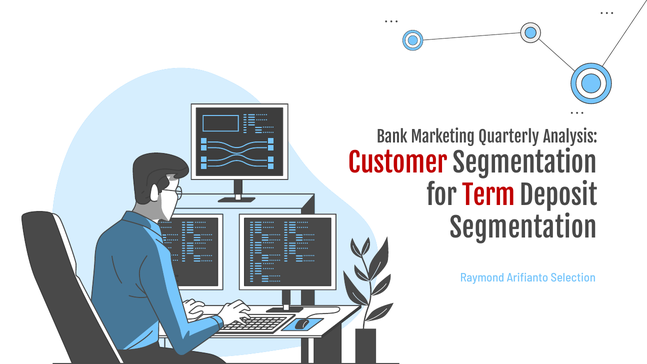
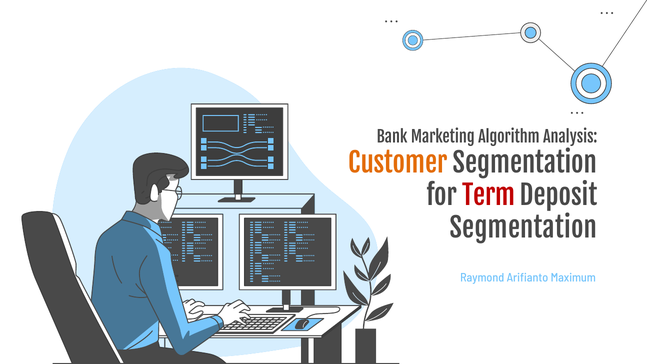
Quarterly: Quarterly -> Algorithm
Customer colour: red -> orange
Selection: Selection -> Maximum
